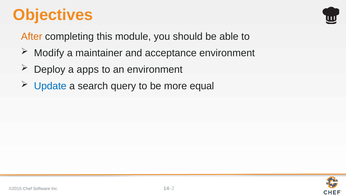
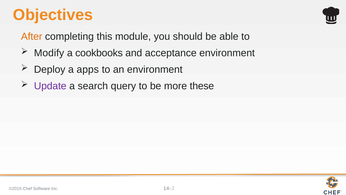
maintainer: maintainer -> cookbooks
Update colour: blue -> purple
equal: equal -> these
